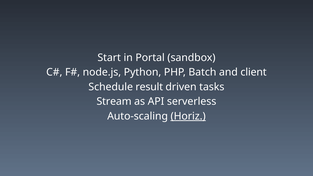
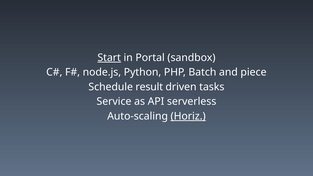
Start underline: none -> present
client: client -> piece
Stream: Stream -> Service
